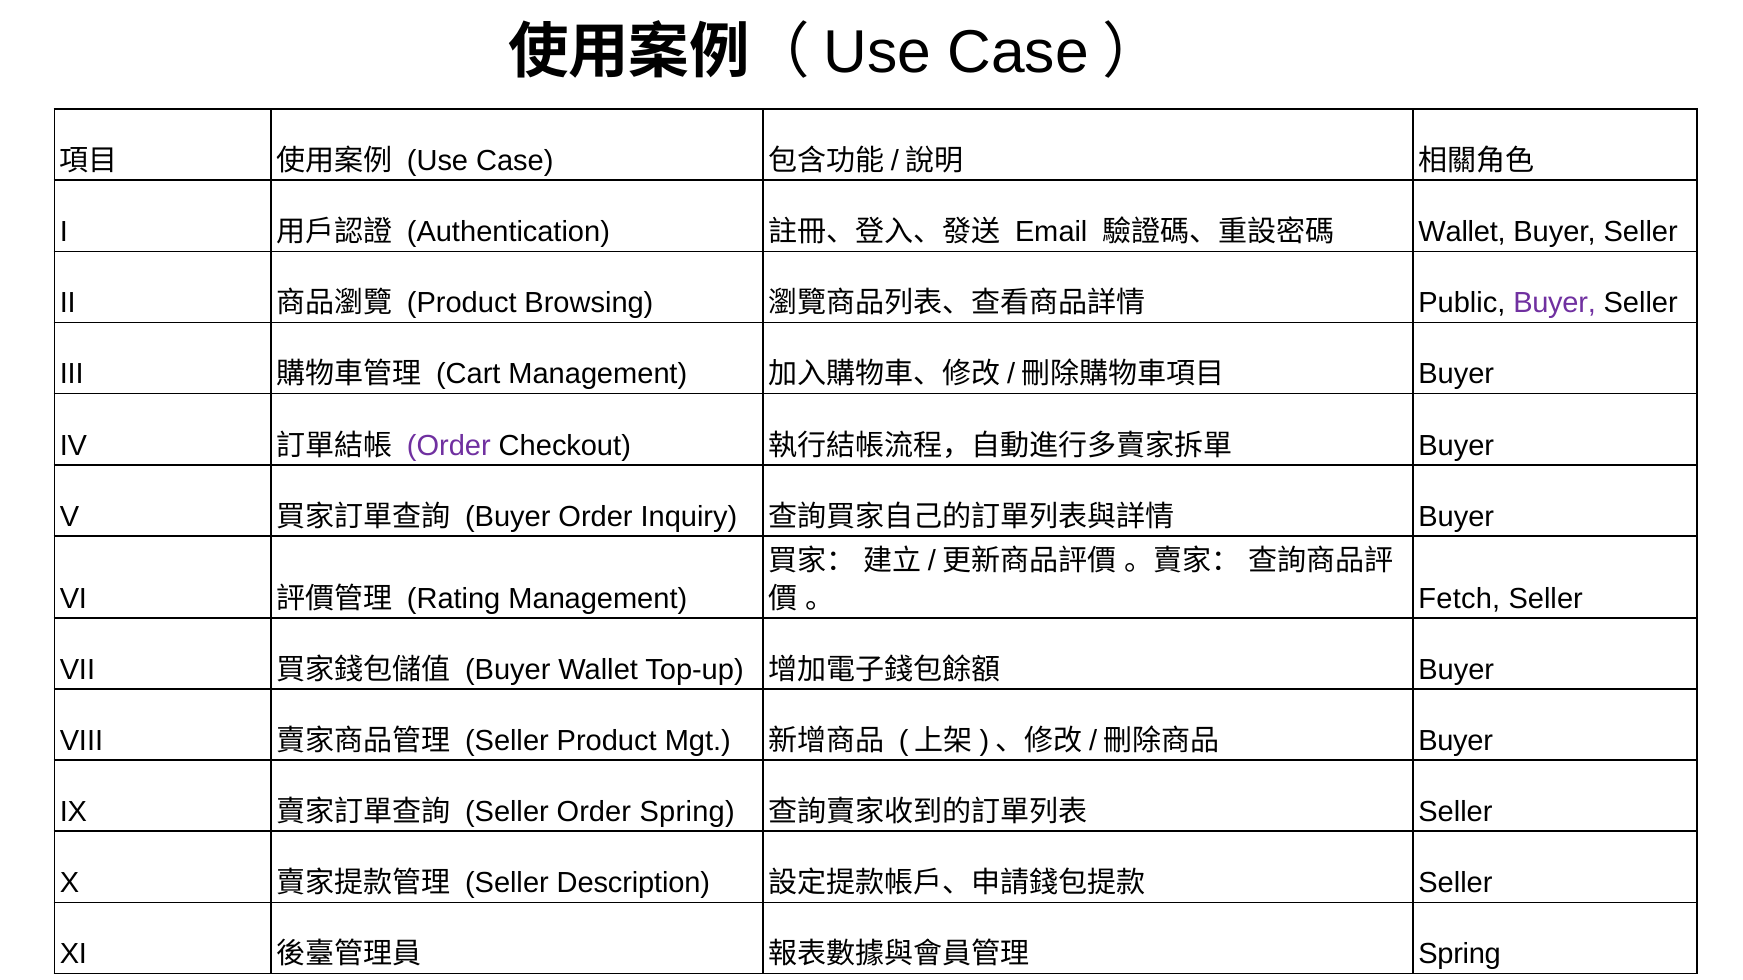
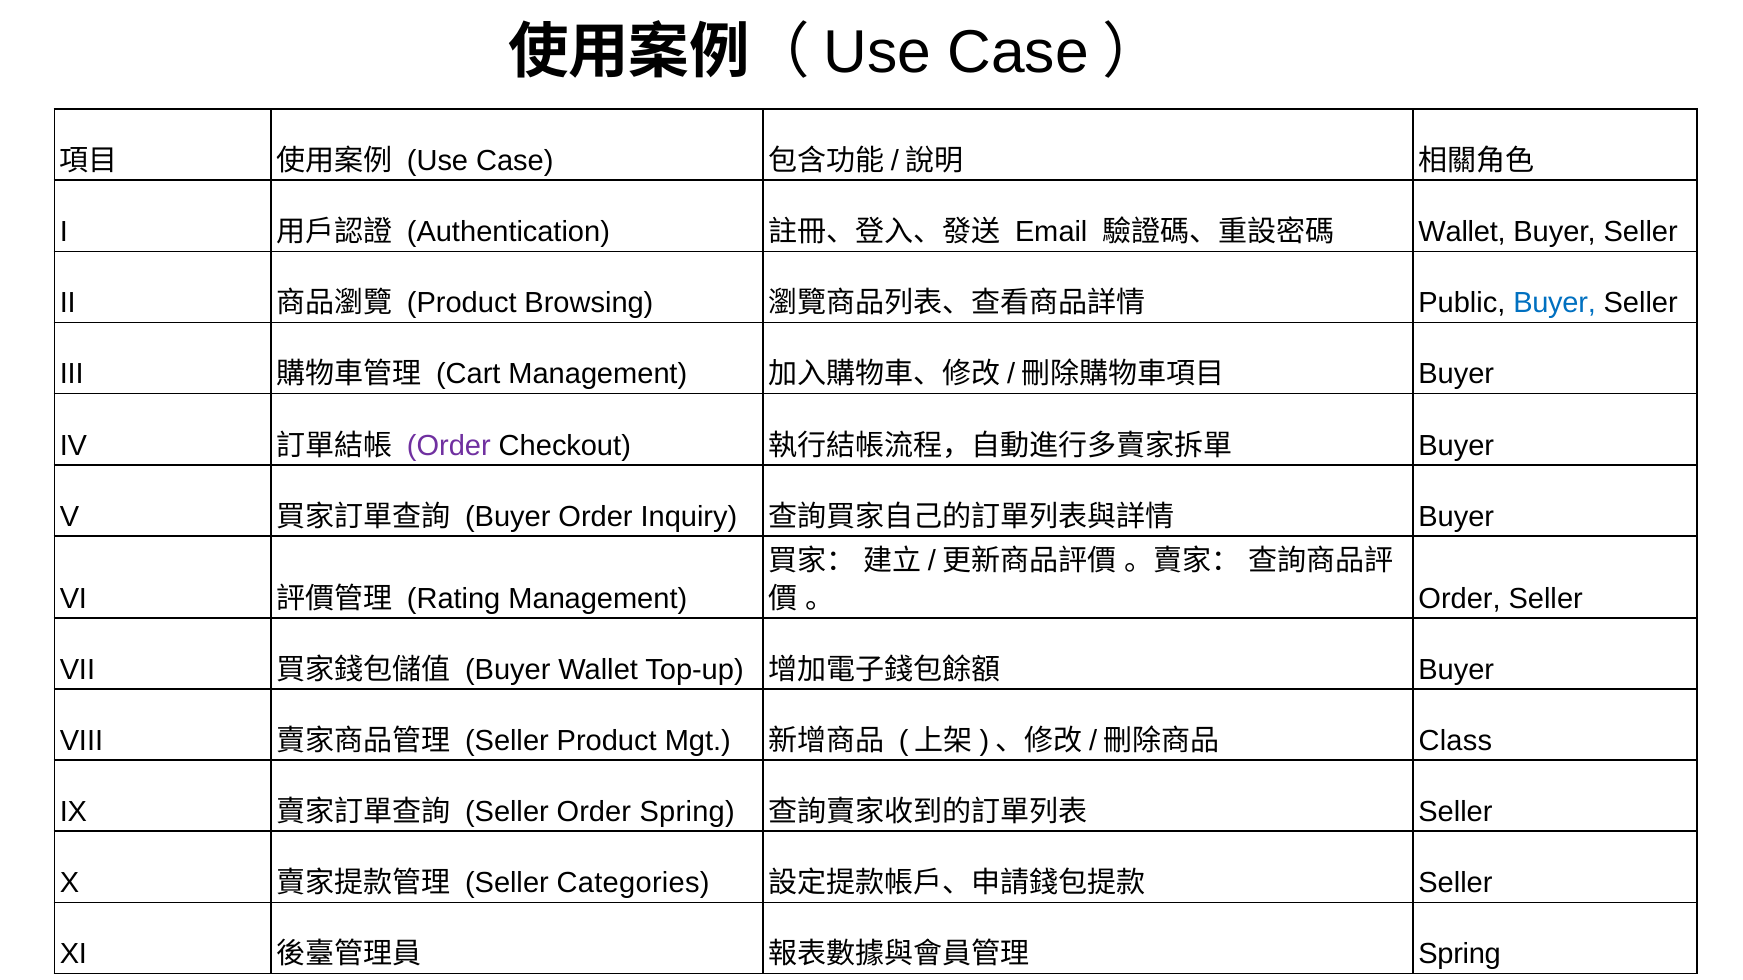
Buyer at (1555, 303) colour: purple -> blue
Fetch at (1459, 599): Fetch -> Order
Buyer at (1456, 741): Buyer -> Class
Description: Description -> Categories
